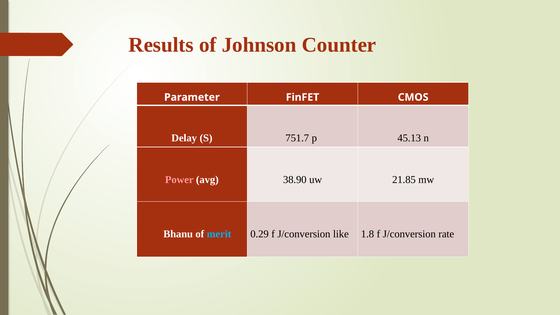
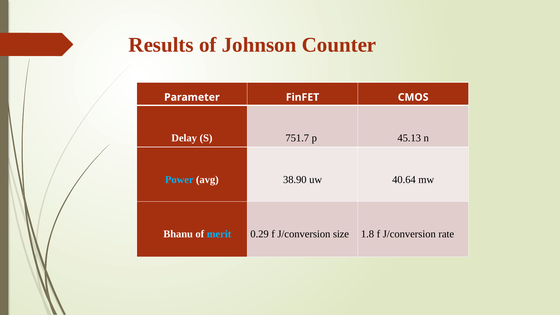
Power colour: pink -> light blue
21.85: 21.85 -> 40.64
like: like -> size
